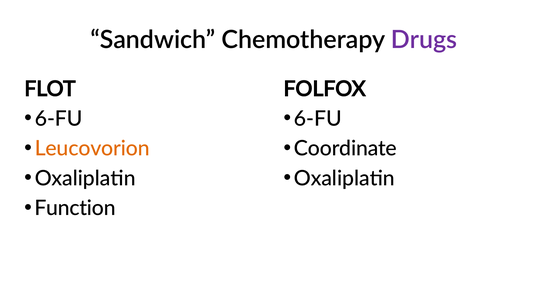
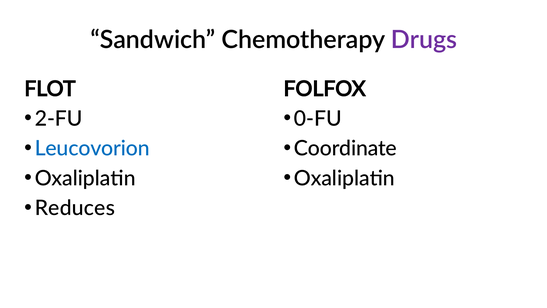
6-FU at (59, 119): 6-FU -> 2-FU
6-FU at (318, 119): 6-FU -> 0-FU
Leucovorion colour: orange -> blue
Function: Function -> Reduces
